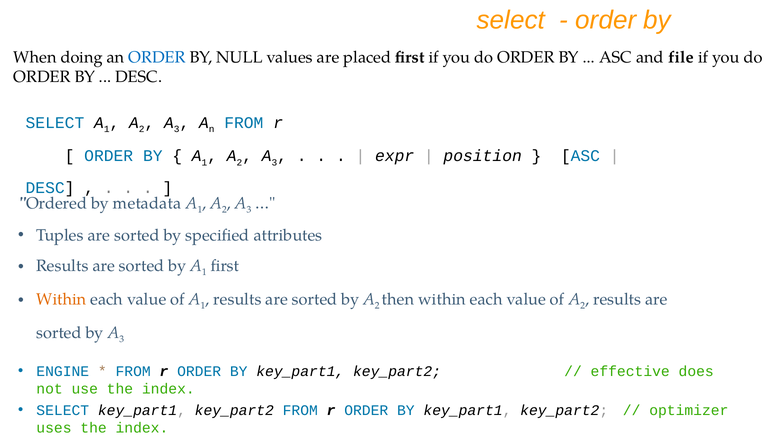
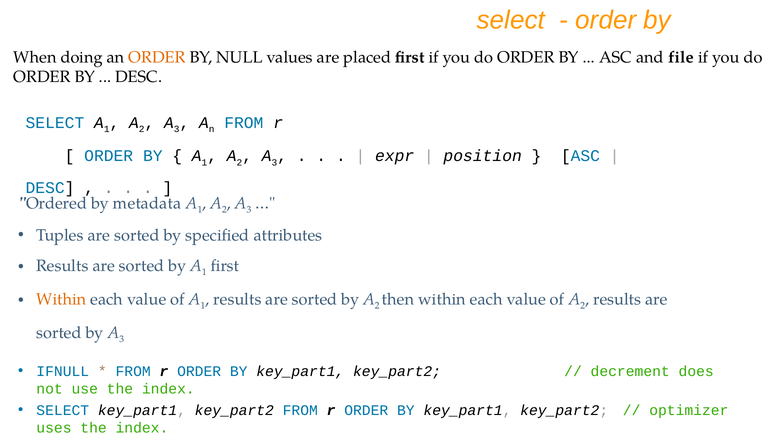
ORDER at (157, 57) colour: blue -> orange
ENGINE: ENGINE -> IFNULL
effective: effective -> decrement
